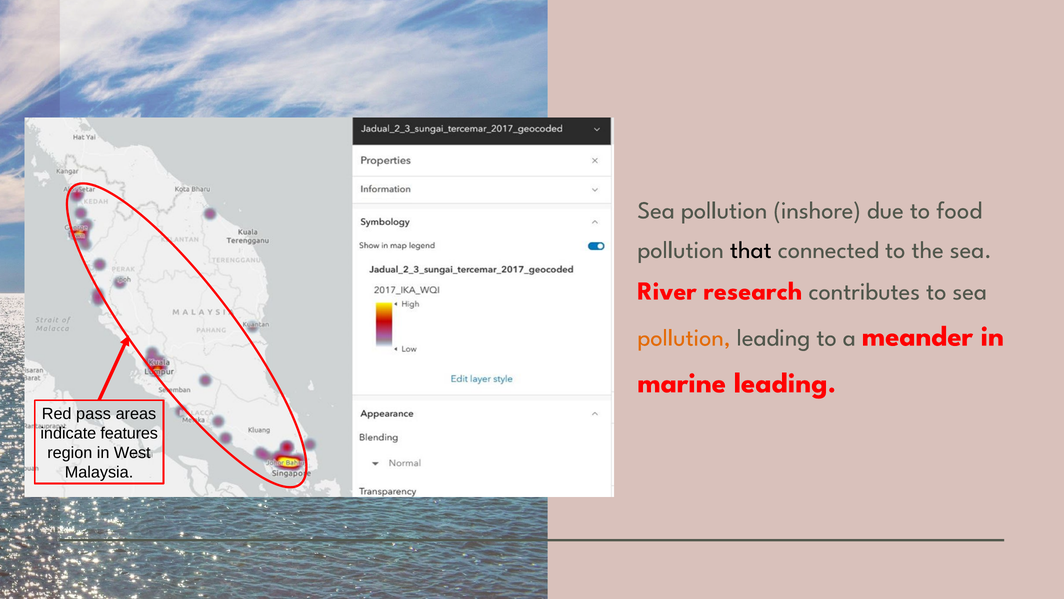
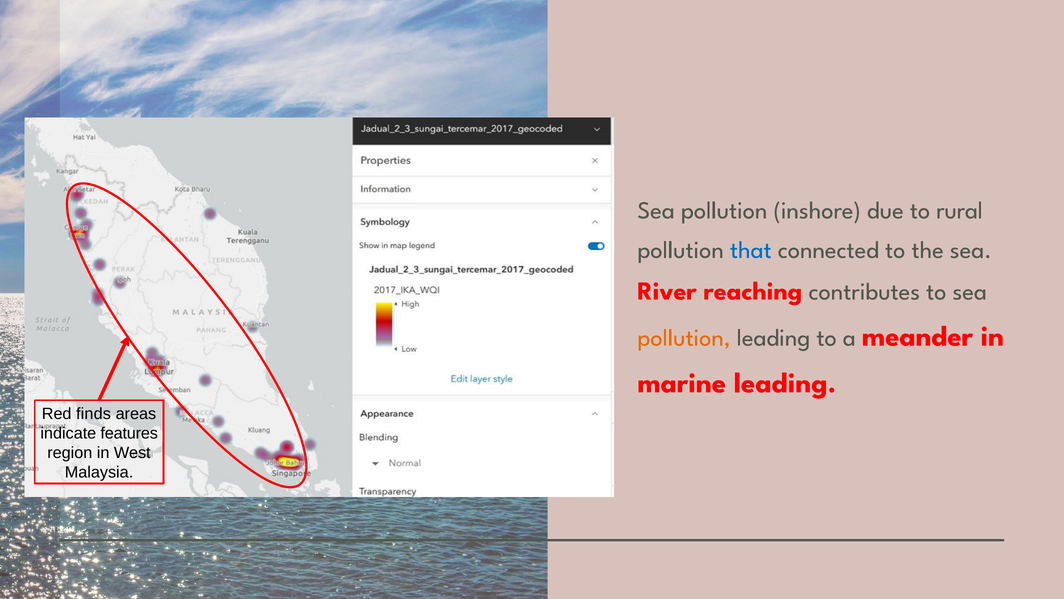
food: food -> rural
that colour: black -> blue
research: research -> reaching
pass: pass -> finds
